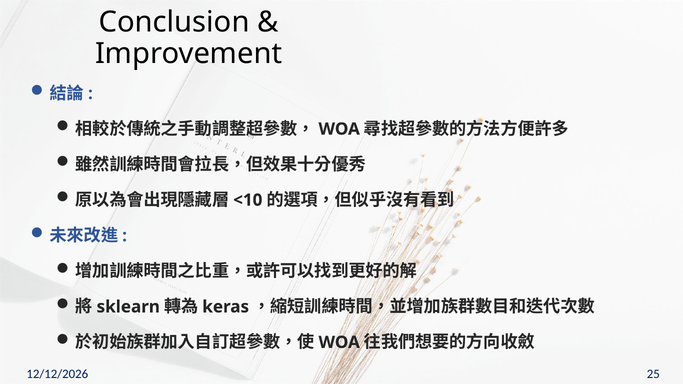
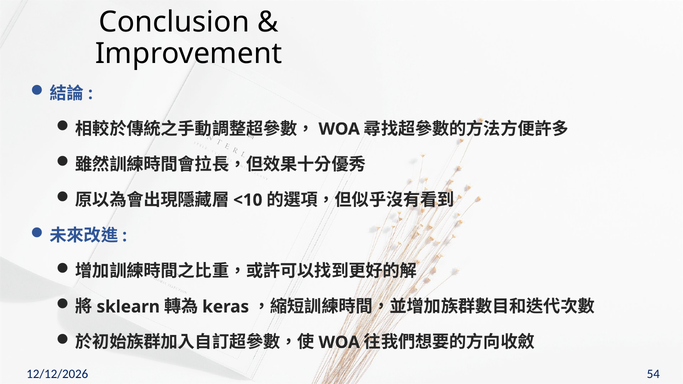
25: 25 -> 54
